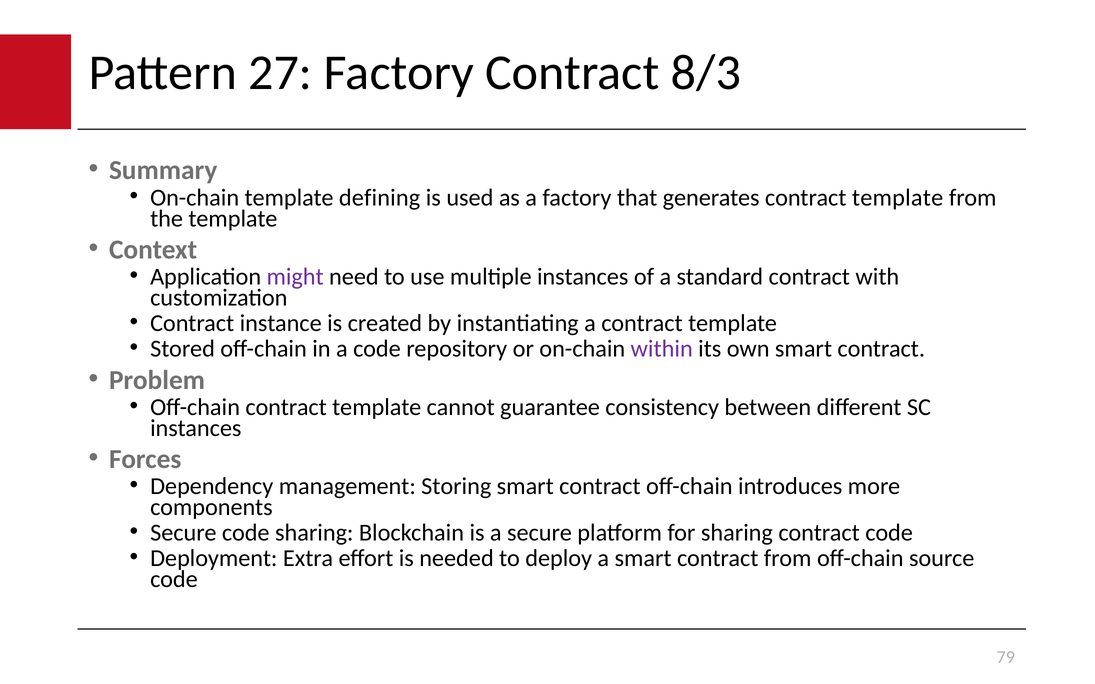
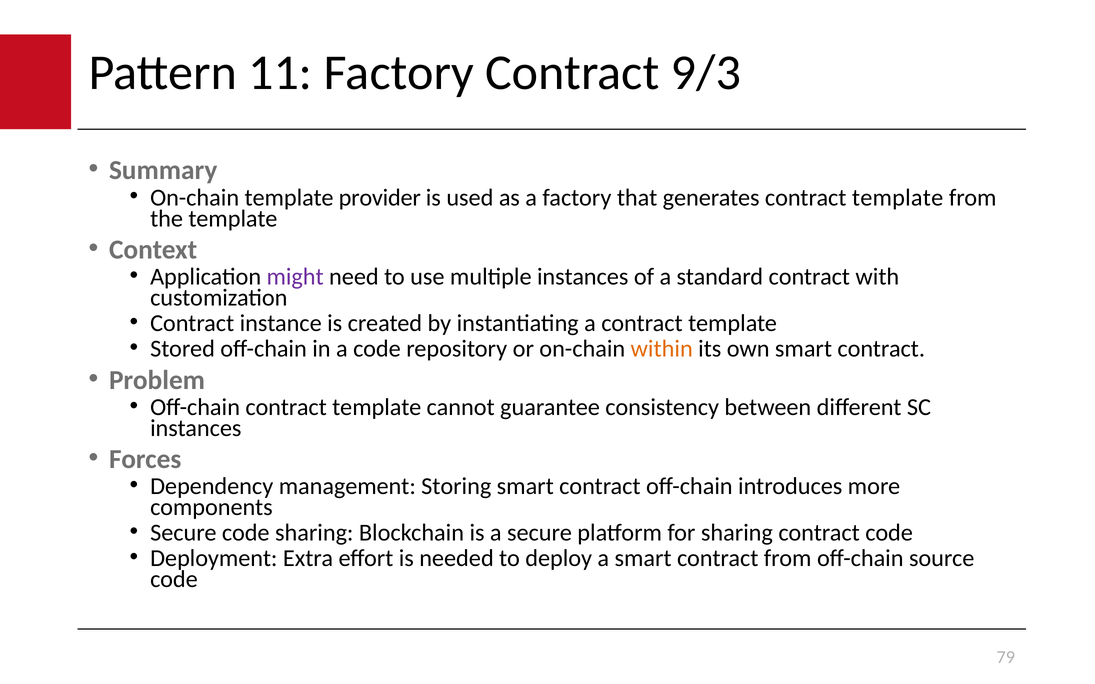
27: 27 -> 11
8/3: 8/3 -> 9/3
defining: defining -> provider
within colour: purple -> orange
